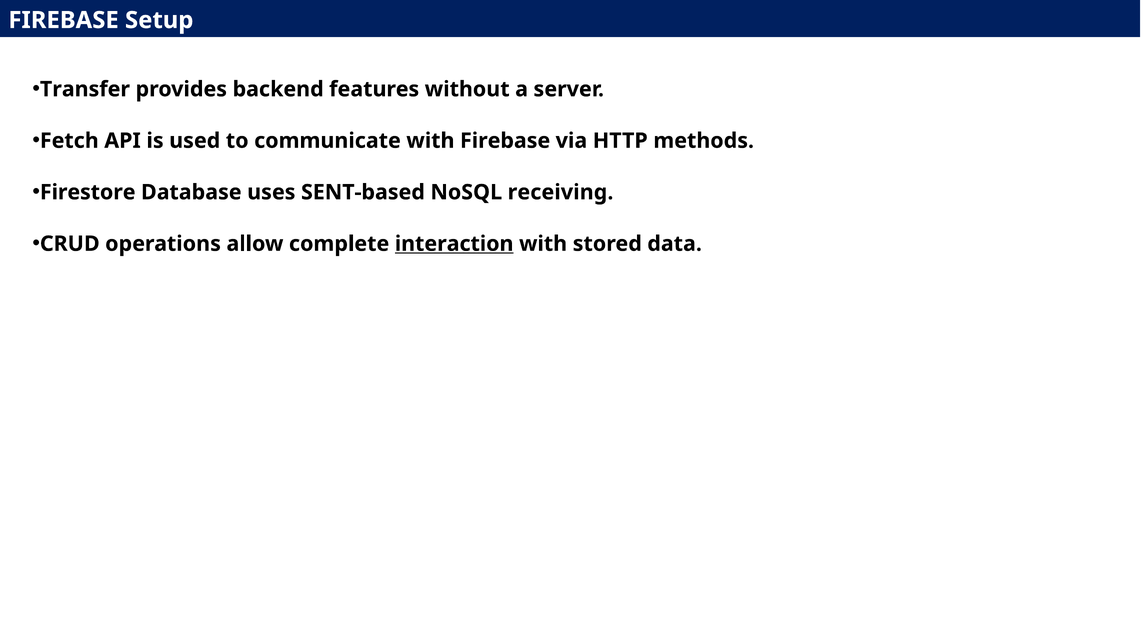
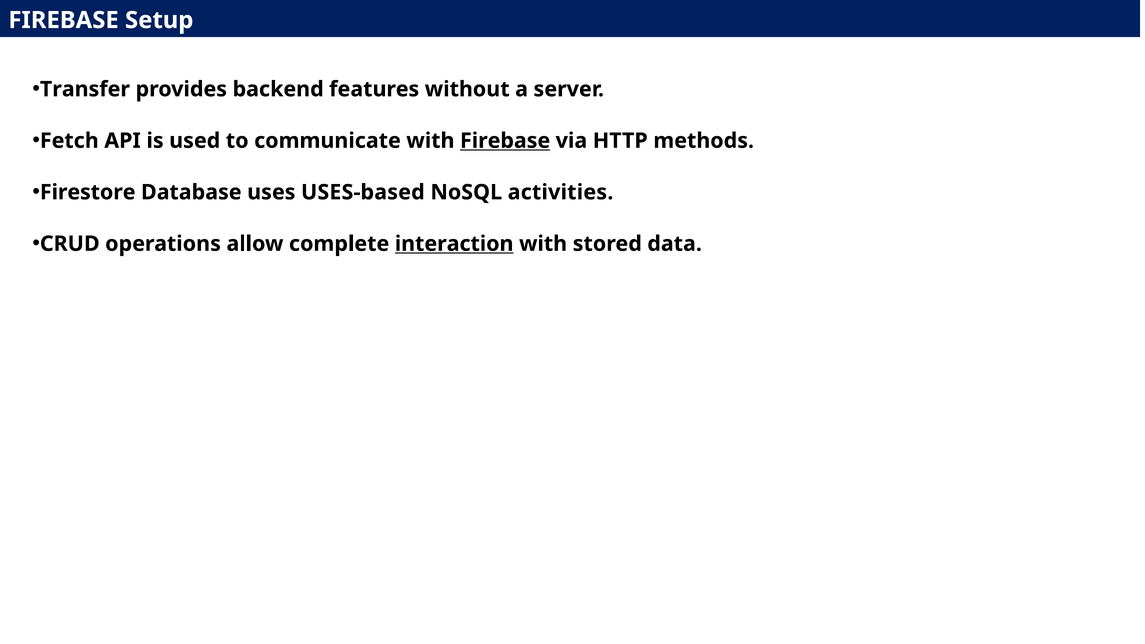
Firebase at (505, 141) underline: none -> present
SENT-based: SENT-based -> USES-based
receiving: receiving -> activities
